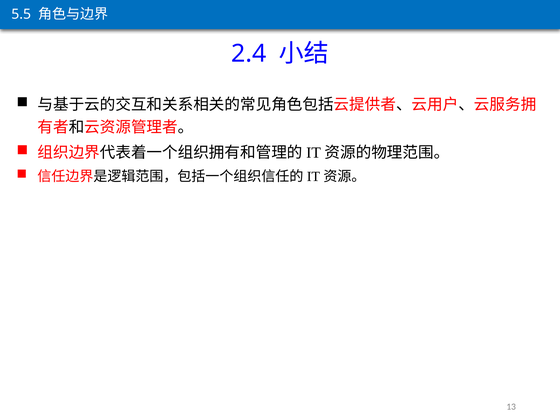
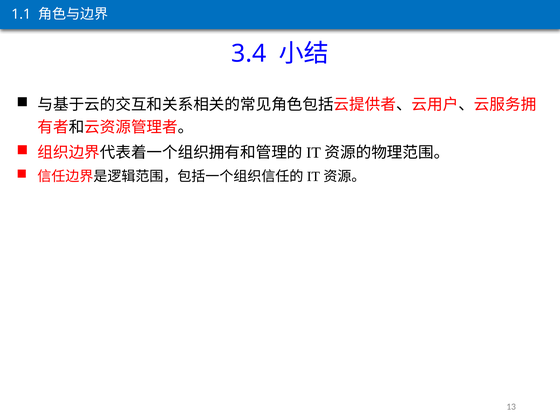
5.5: 5.5 -> 1.1
2.4: 2.4 -> 3.4
